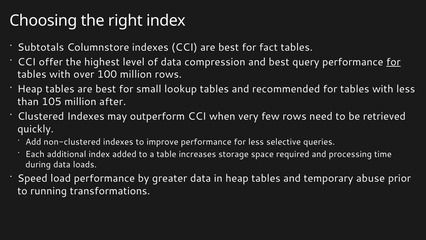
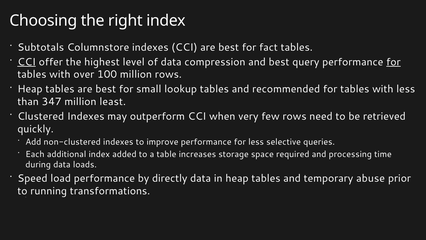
CCI at (27, 62) underline: none -> present
105: 105 -> 347
after: after -> least
greater: greater -> directly
